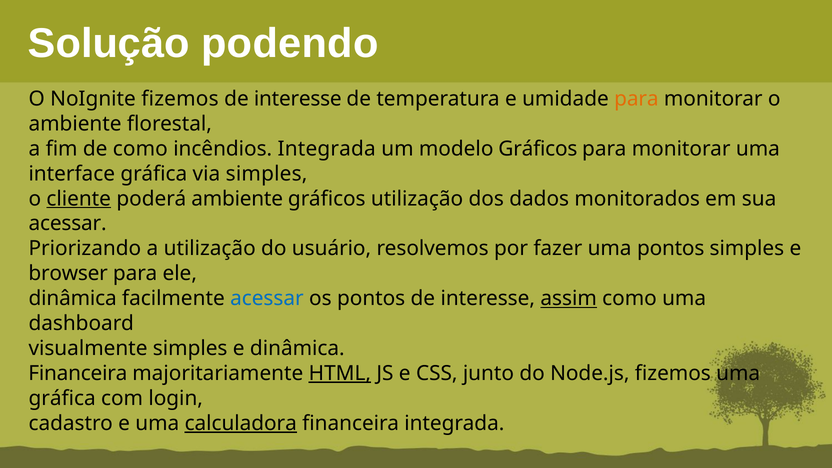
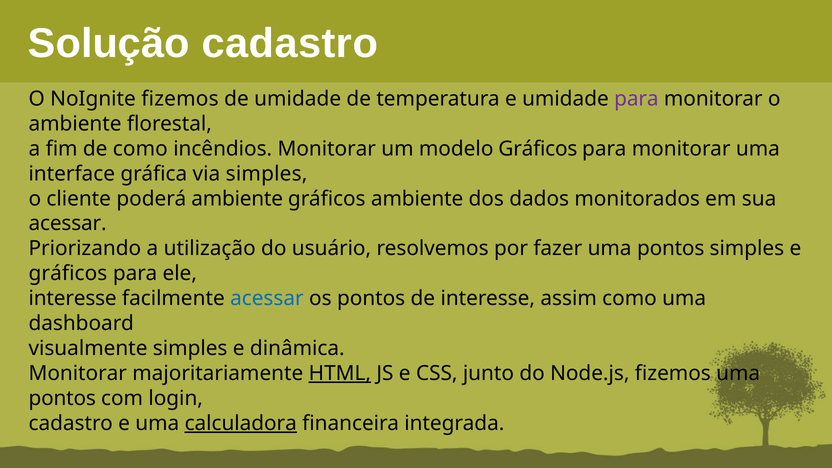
Solução podendo: podendo -> cadastro
interesse at (298, 99): interesse -> umidade
para at (636, 99) colour: orange -> purple
incêndios Integrada: Integrada -> Monitorar
cliente underline: present -> none
gráficos utilização: utilização -> ambiente
browser at (68, 274): browser -> gráficos
dinâmica at (73, 299): dinâmica -> interesse
assim underline: present -> none
Financeira at (78, 373): Financeira -> Monitorar
gráfica at (62, 398): gráfica -> pontos
